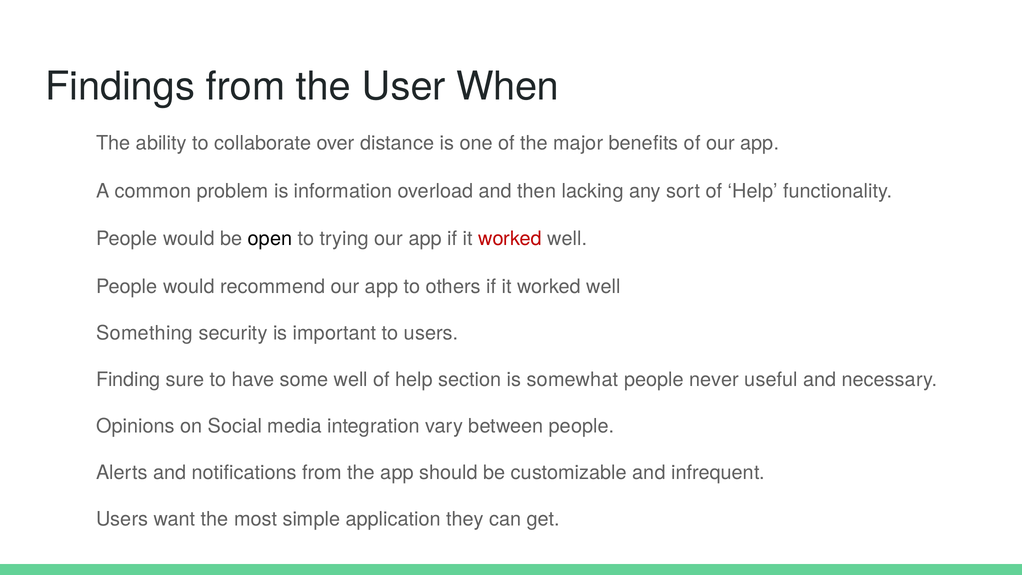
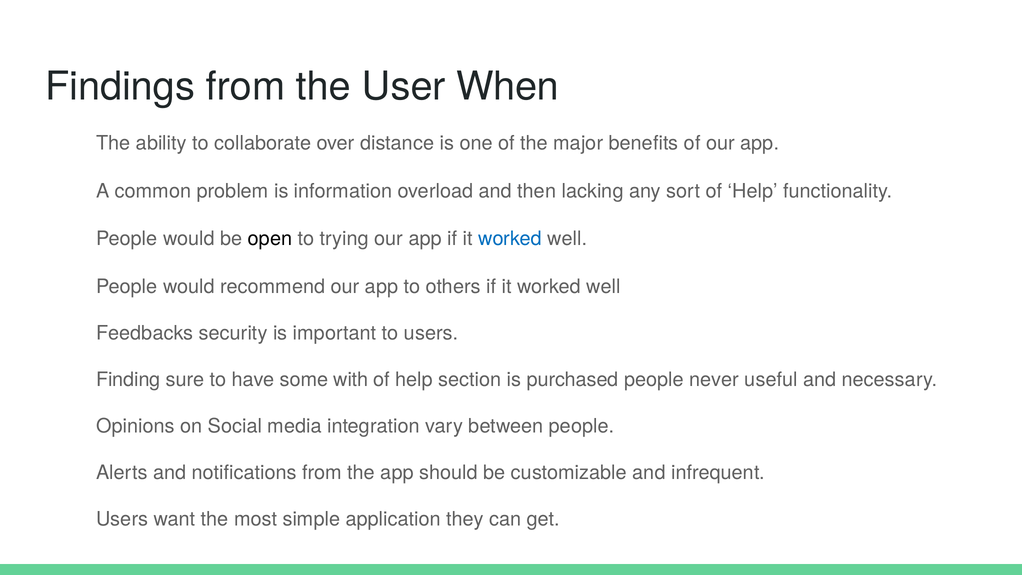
worked at (510, 239) colour: red -> blue
Something: Something -> Feedbacks
some well: well -> with
somewhat: somewhat -> purchased
